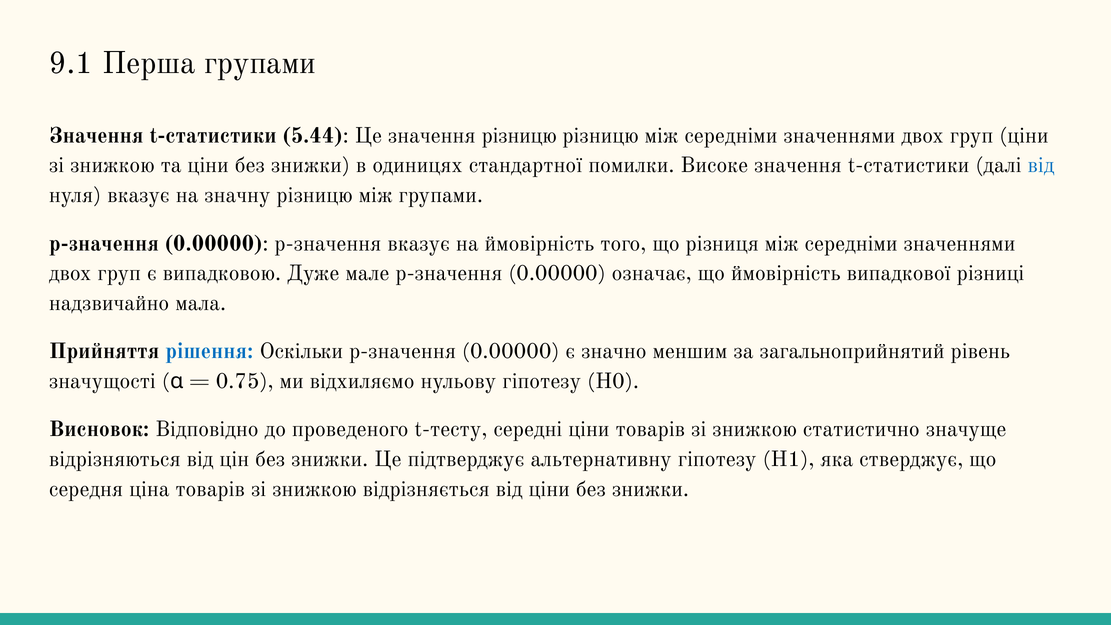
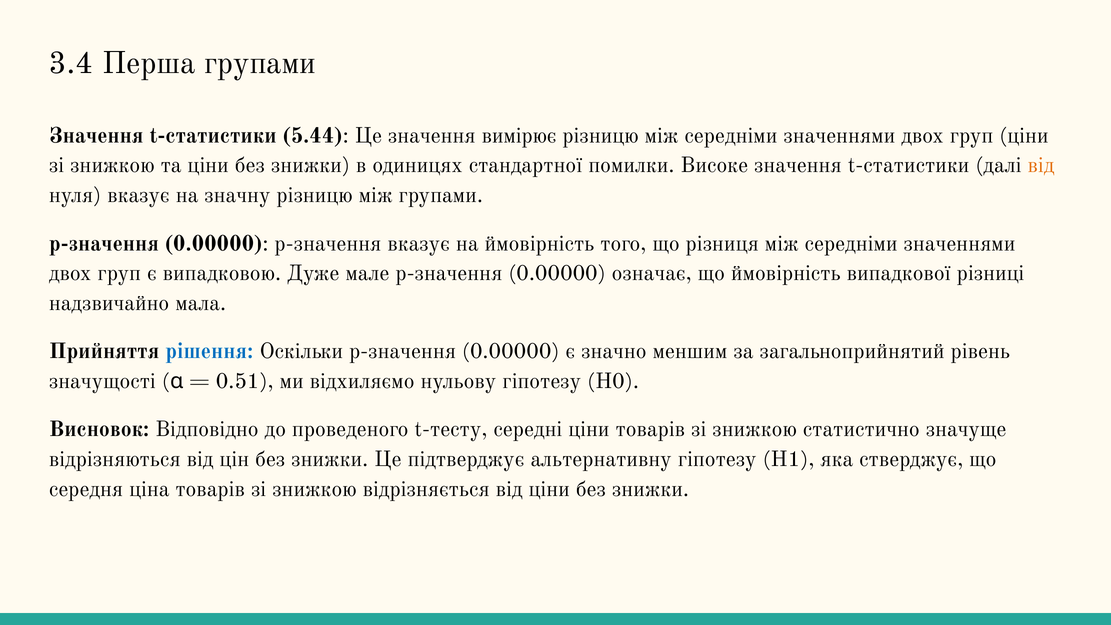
9.1: 9.1 -> 3.4
значення різницю: різницю -> вимірює
від at (1041, 165) colour: blue -> orange
0.75: 0.75 -> 0.51
